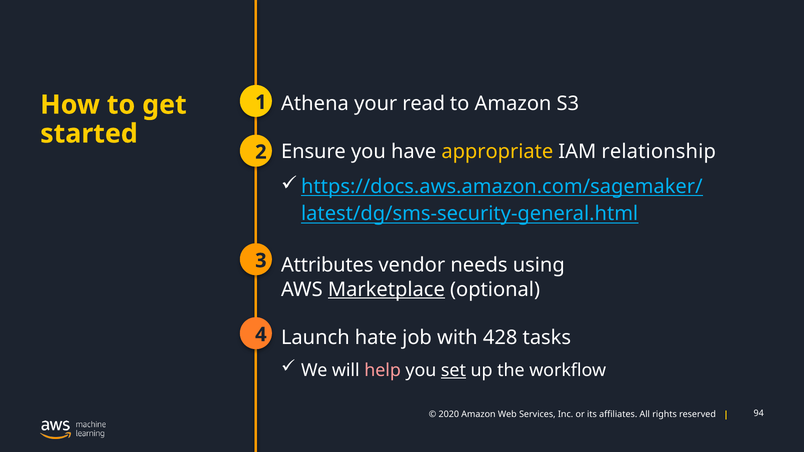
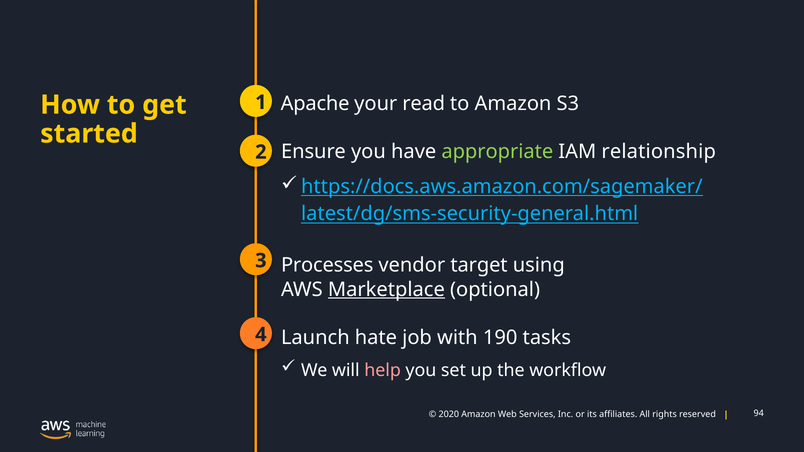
Athena: Athena -> Apache
appropriate colour: yellow -> light green
Attributes: Attributes -> Processes
needs: needs -> target
428: 428 -> 190
set underline: present -> none
